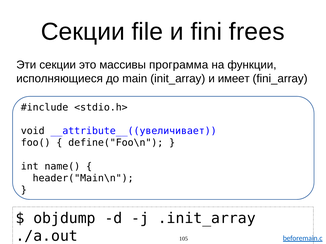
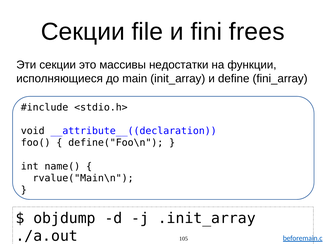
программа: программа -> недостатки
имеет: имеет -> define
__attribute__((увеличивает: __attribute__((увеличивает -> __attribute__((declaration
header("Main\n: header("Main\n -> rvalue("Main\n
